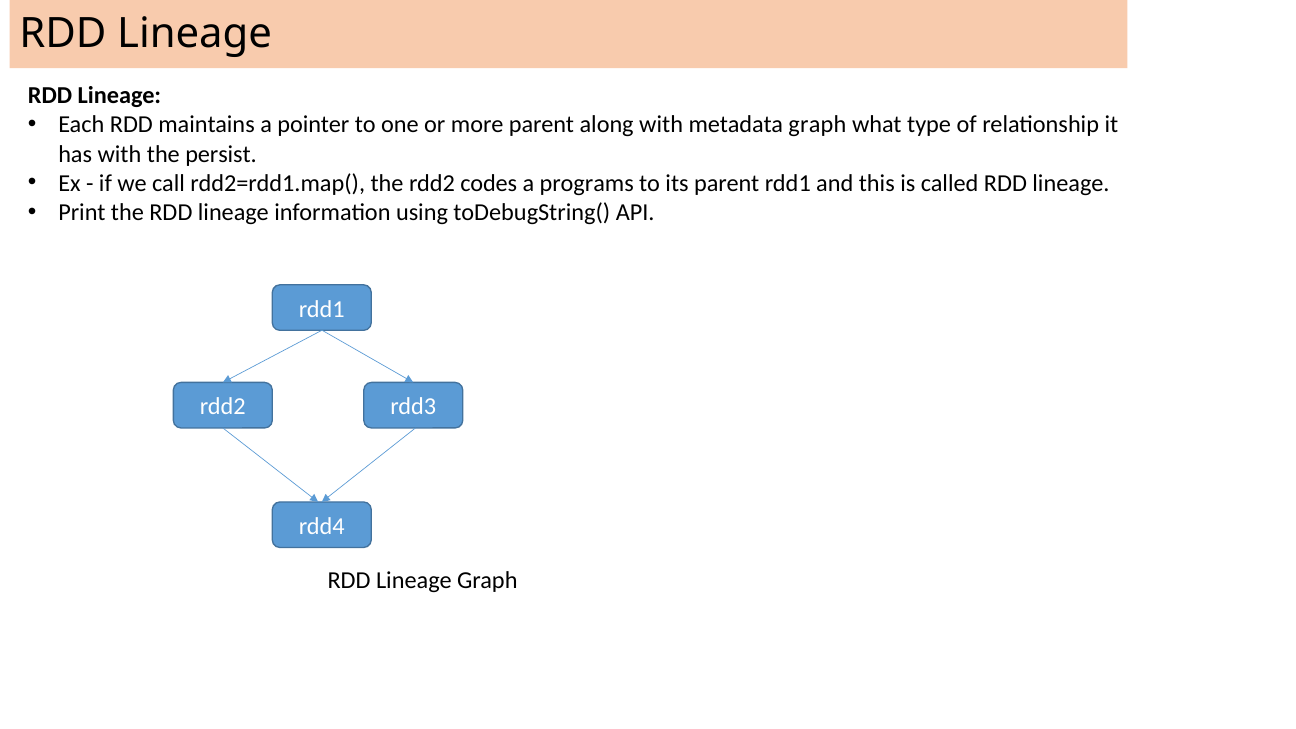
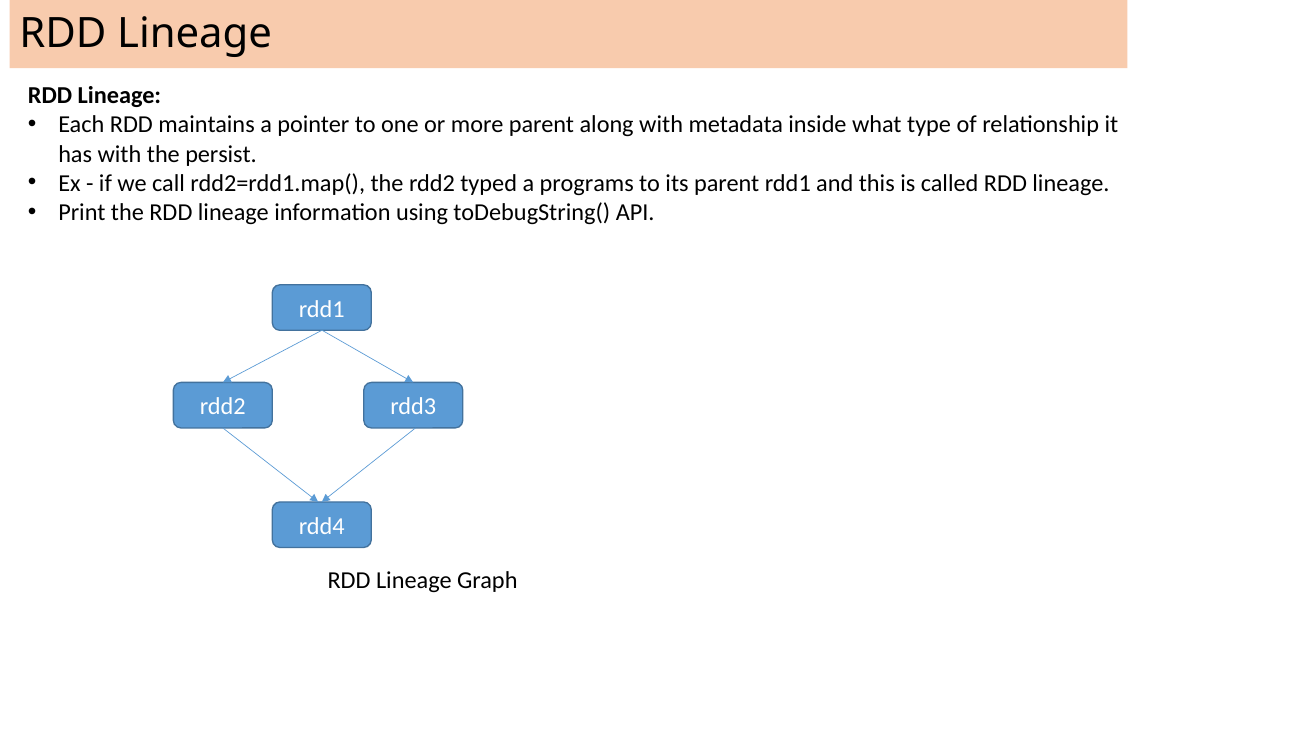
metadata graph: graph -> inside
codes: codes -> typed
